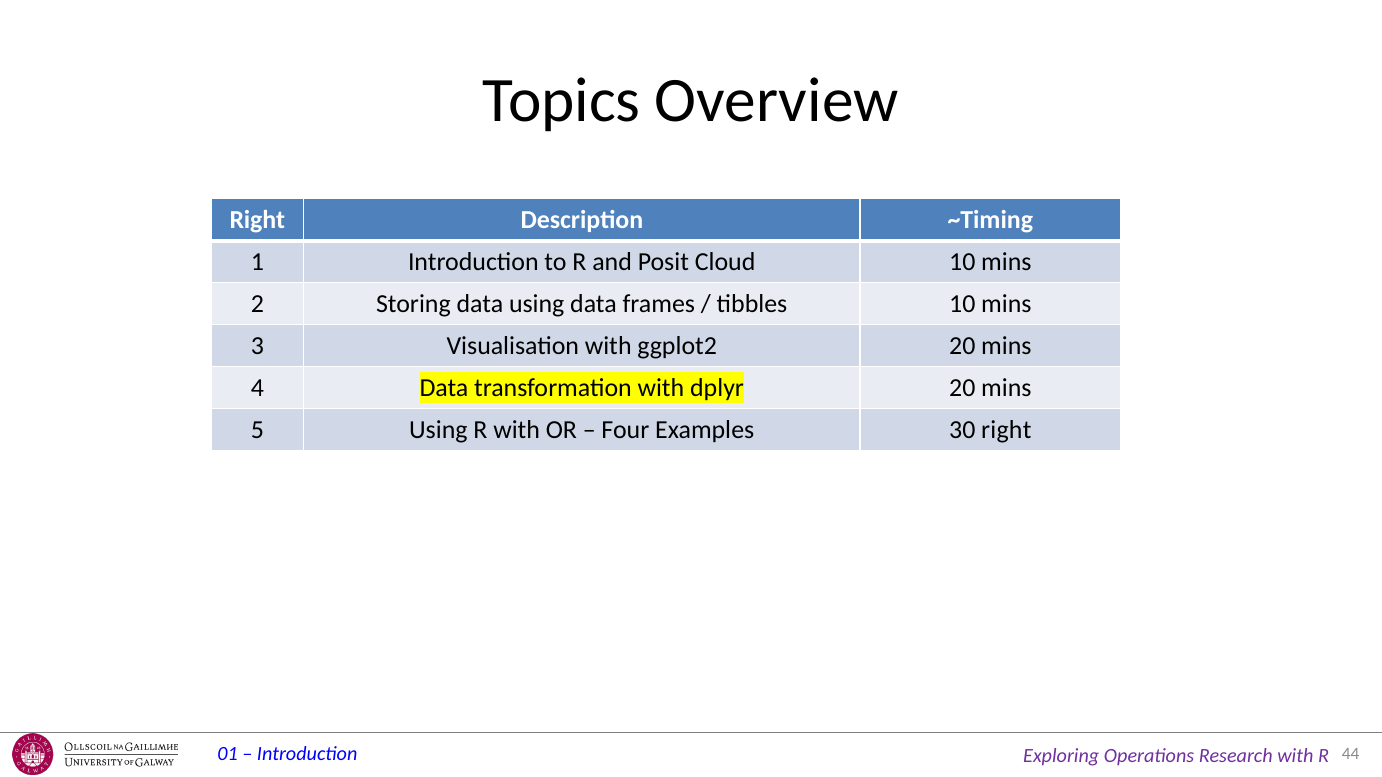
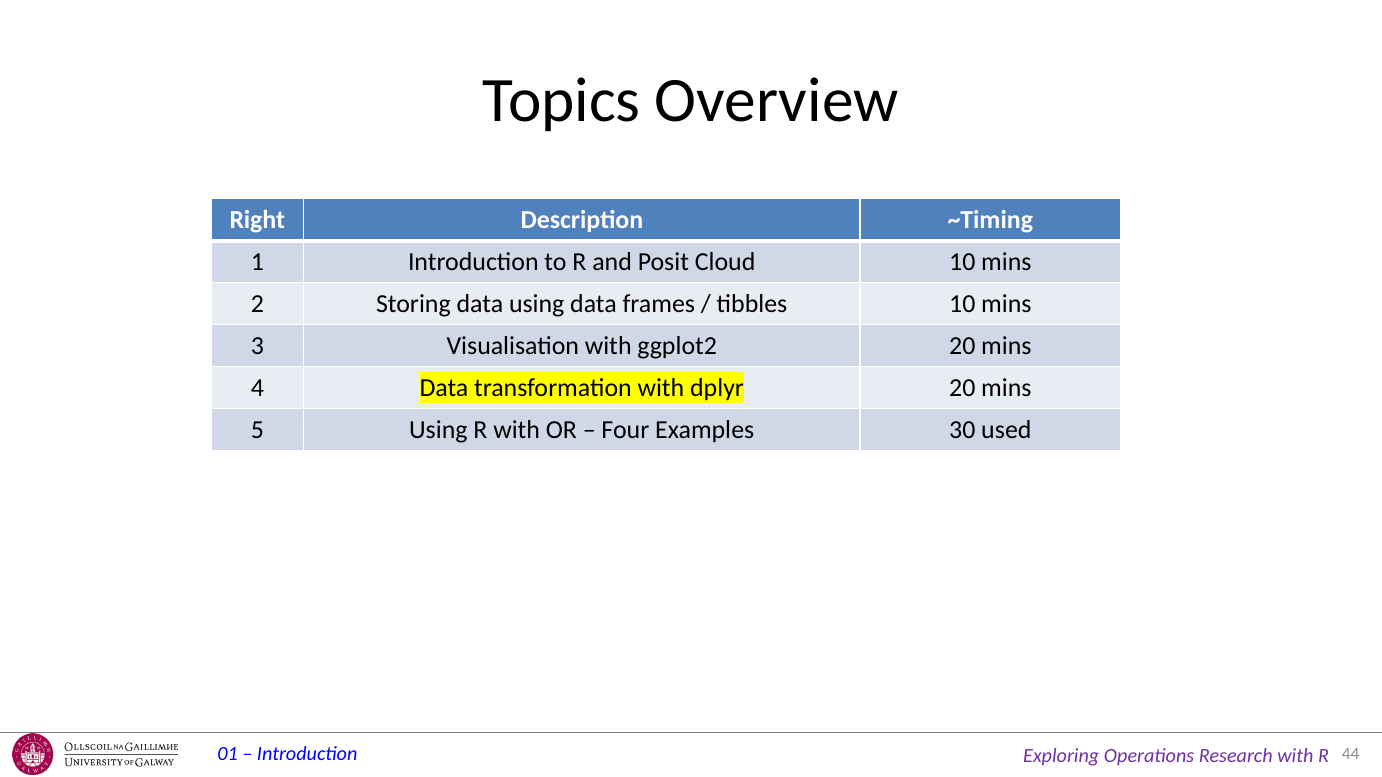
30 right: right -> used
